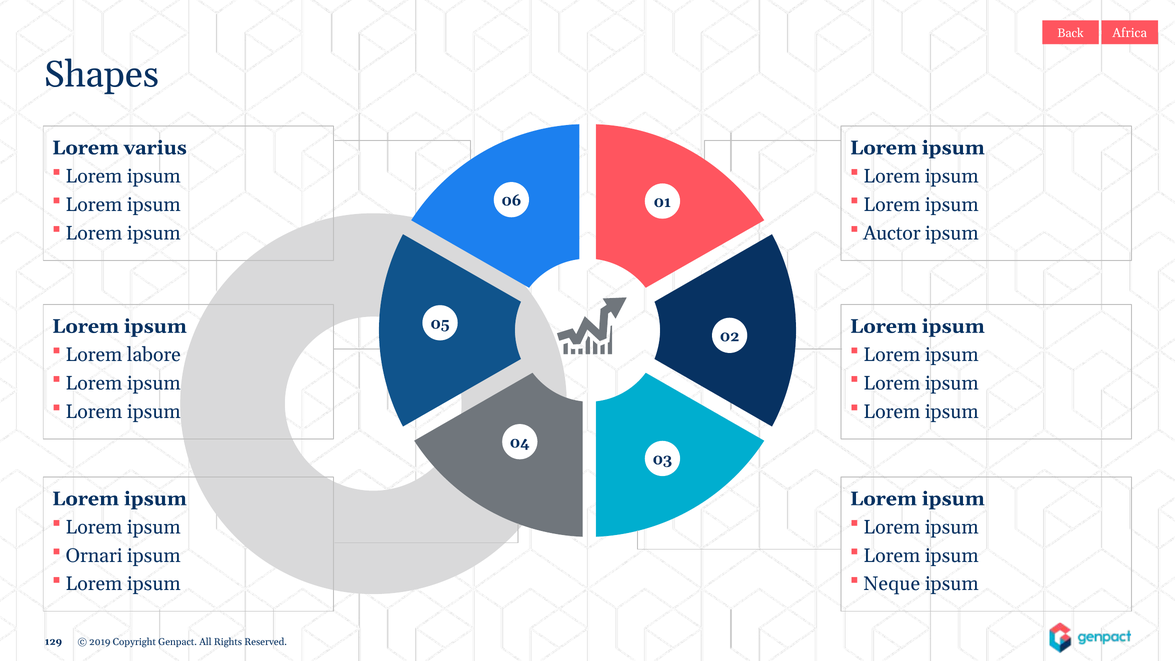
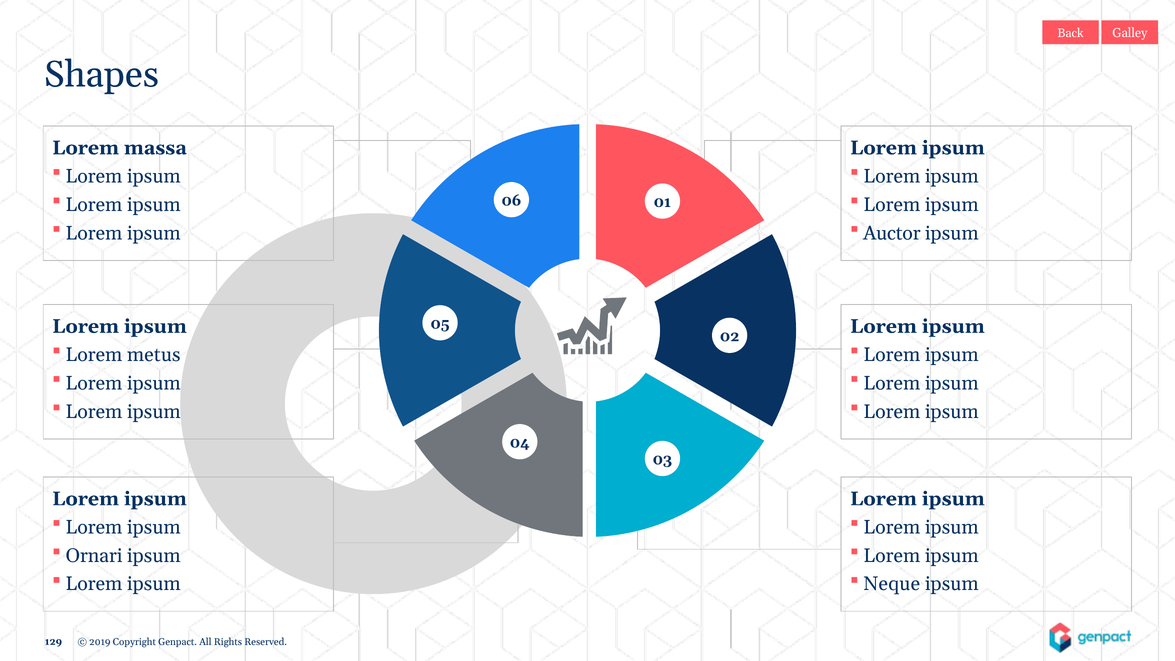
Africa: Africa -> Galley
varius: varius -> massa
labore: labore -> metus
